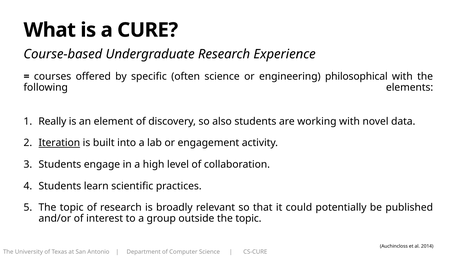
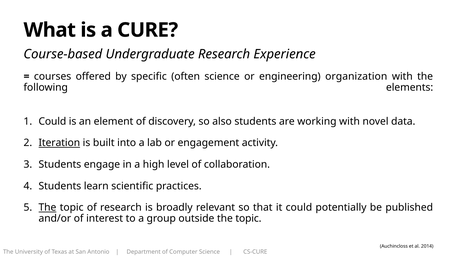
philosophical: philosophical -> organization
Really at (52, 121): Really -> Could
The at (47, 208) underline: none -> present
